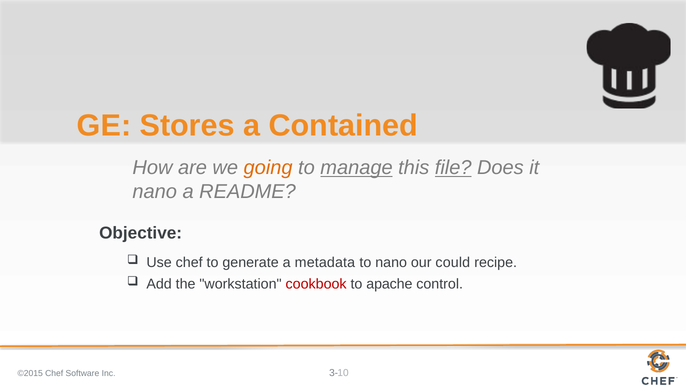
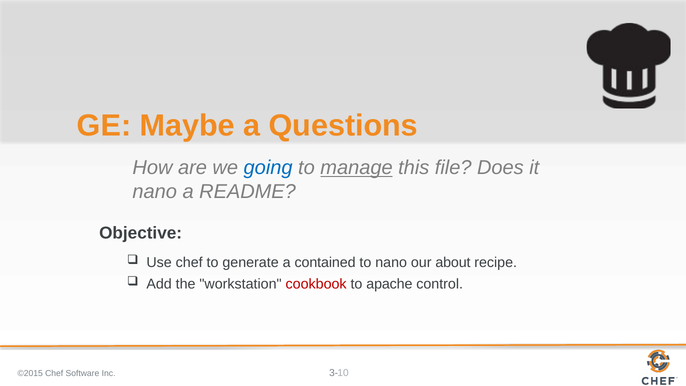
Stores: Stores -> Maybe
Contained: Contained -> Questions
going colour: orange -> blue
file underline: present -> none
metadata: metadata -> contained
could: could -> about
